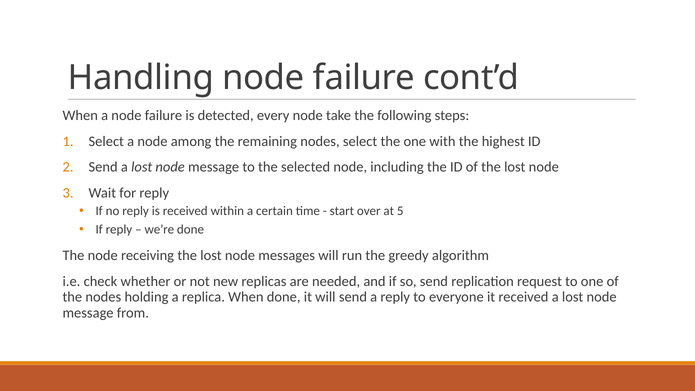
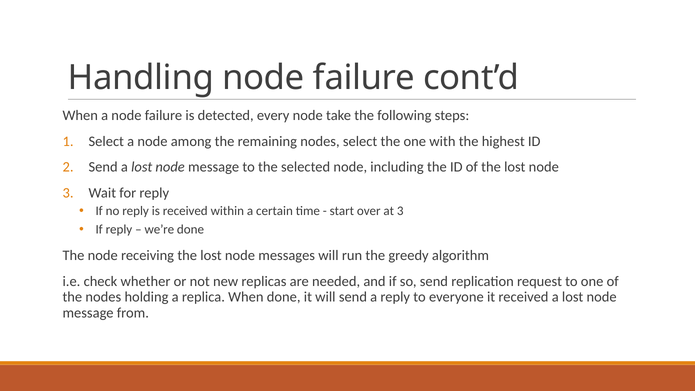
at 5: 5 -> 3
